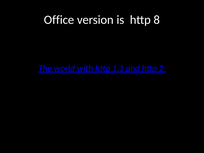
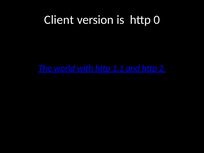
Office: Office -> Client
8: 8 -> 0
